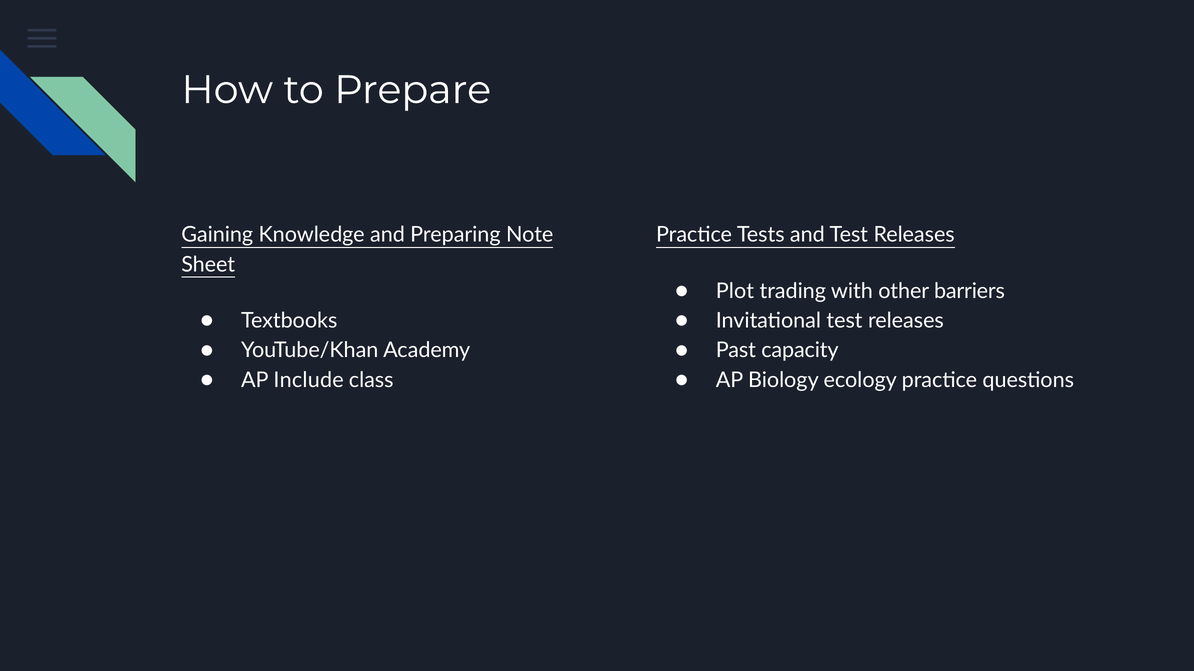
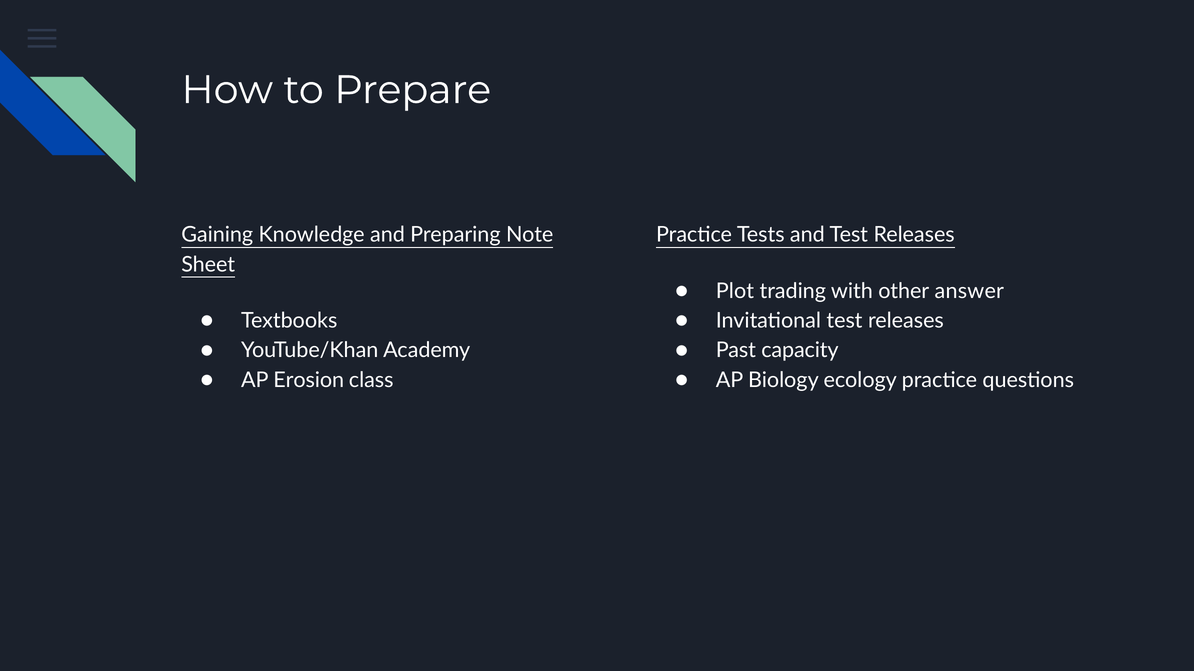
barriers: barriers -> answer
Include: Include -> Erosion
